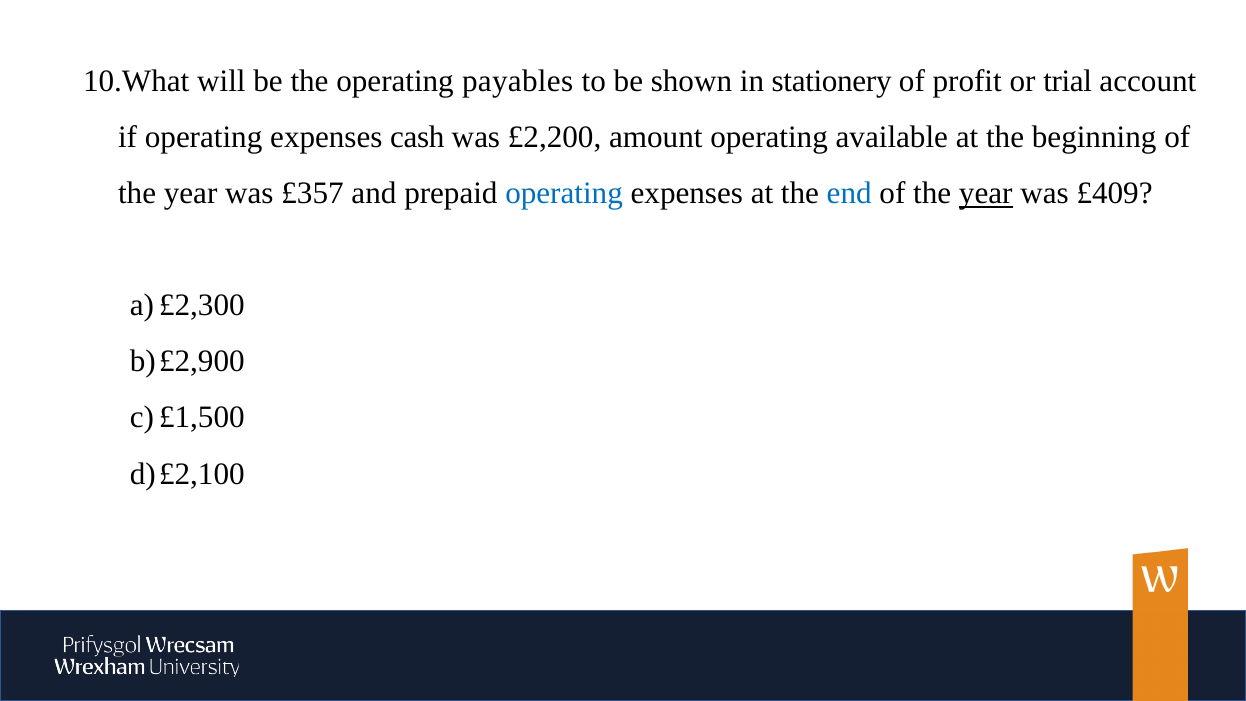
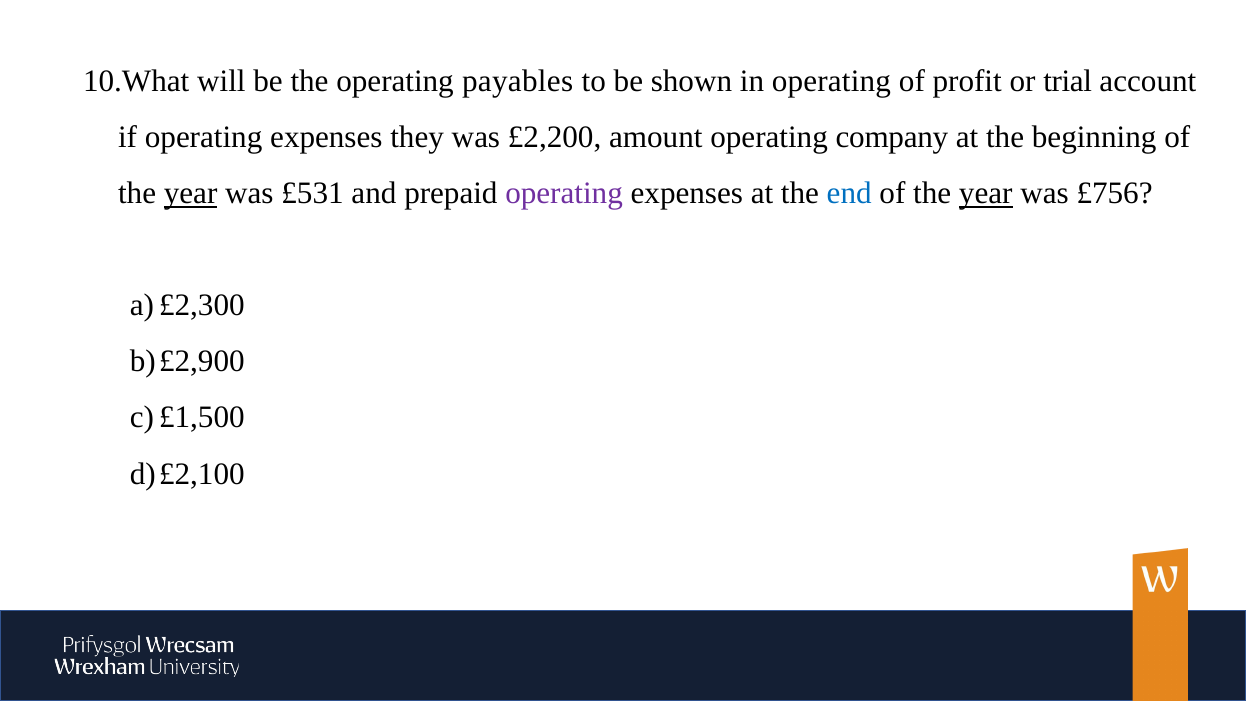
in stationery: stationery -> operating
cash: cash -> they
available: available -> company
year at (191, 193) underline: none -> present
£357: £357 -> £531
operating at (564, 193) colour: blue -> purple
£409: £409 -> £756
